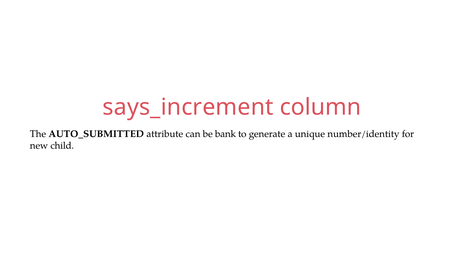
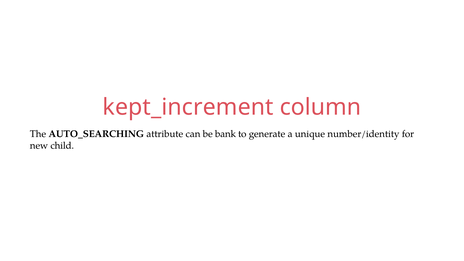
says_increment: says_increment -> kept_increment
AUTO_SUBMITTED: AUTO_SUBMITTED -> AUTO_SEARCHING
